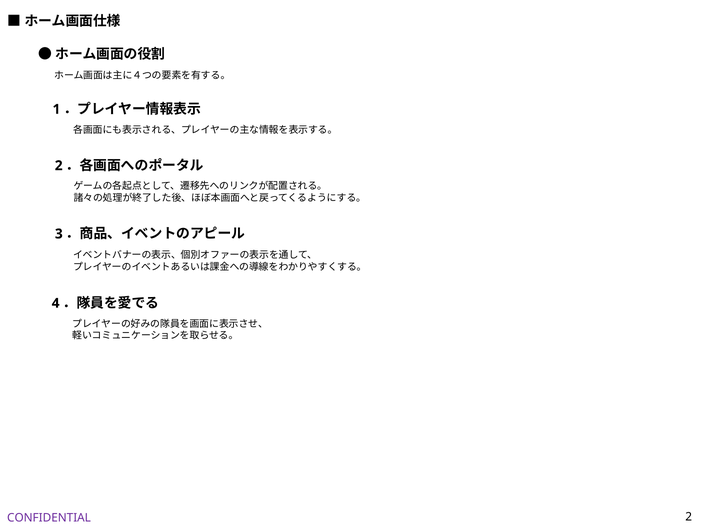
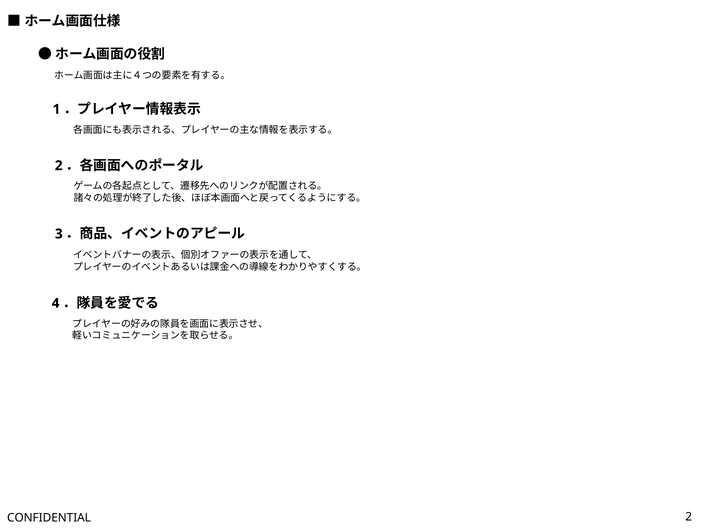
CONFIDENTIAL colour: purple -> black
